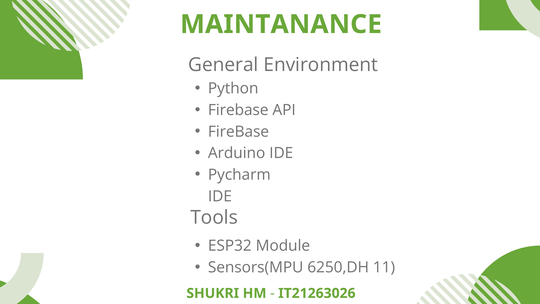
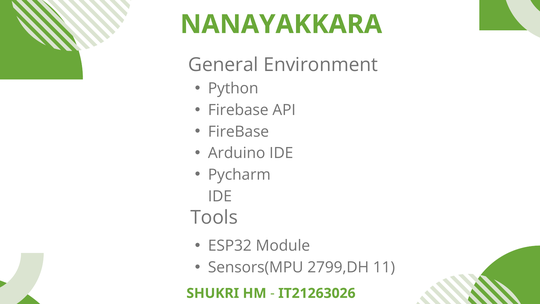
MAINTANANCE: MAINTANANCE -> NANAYAKKARA
6250,DH: 6250,DH -> 2799,DH
